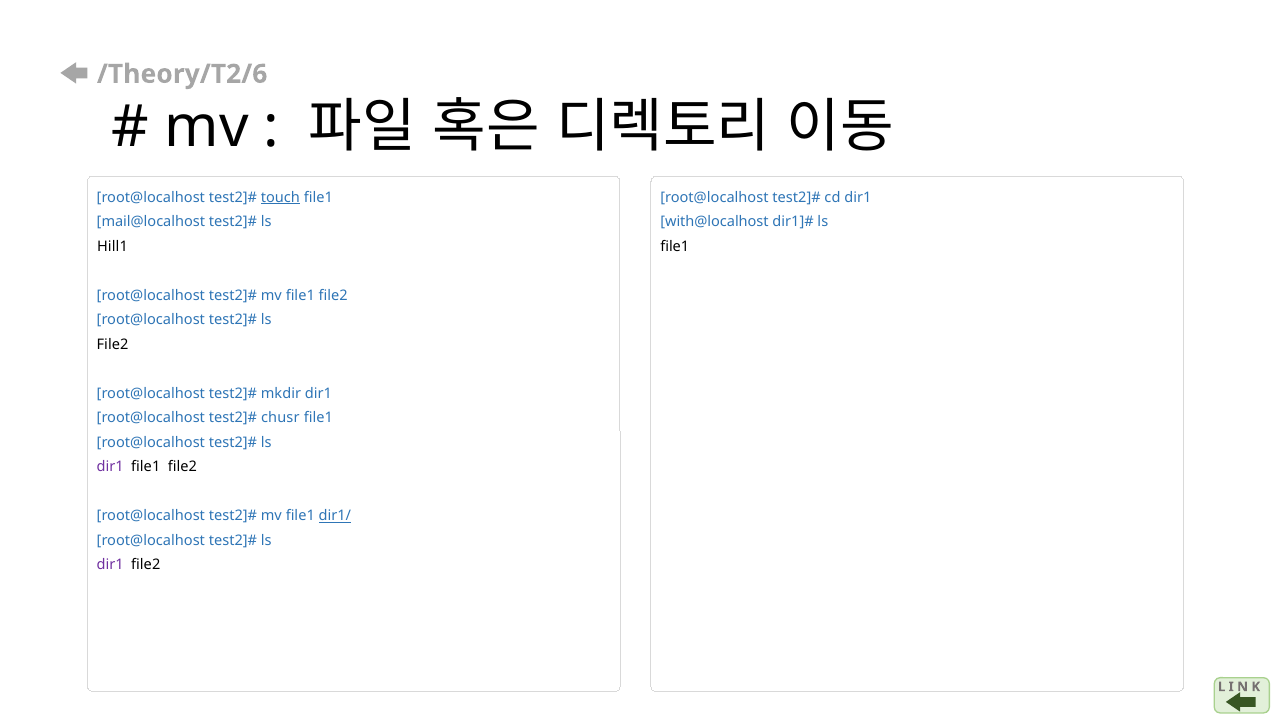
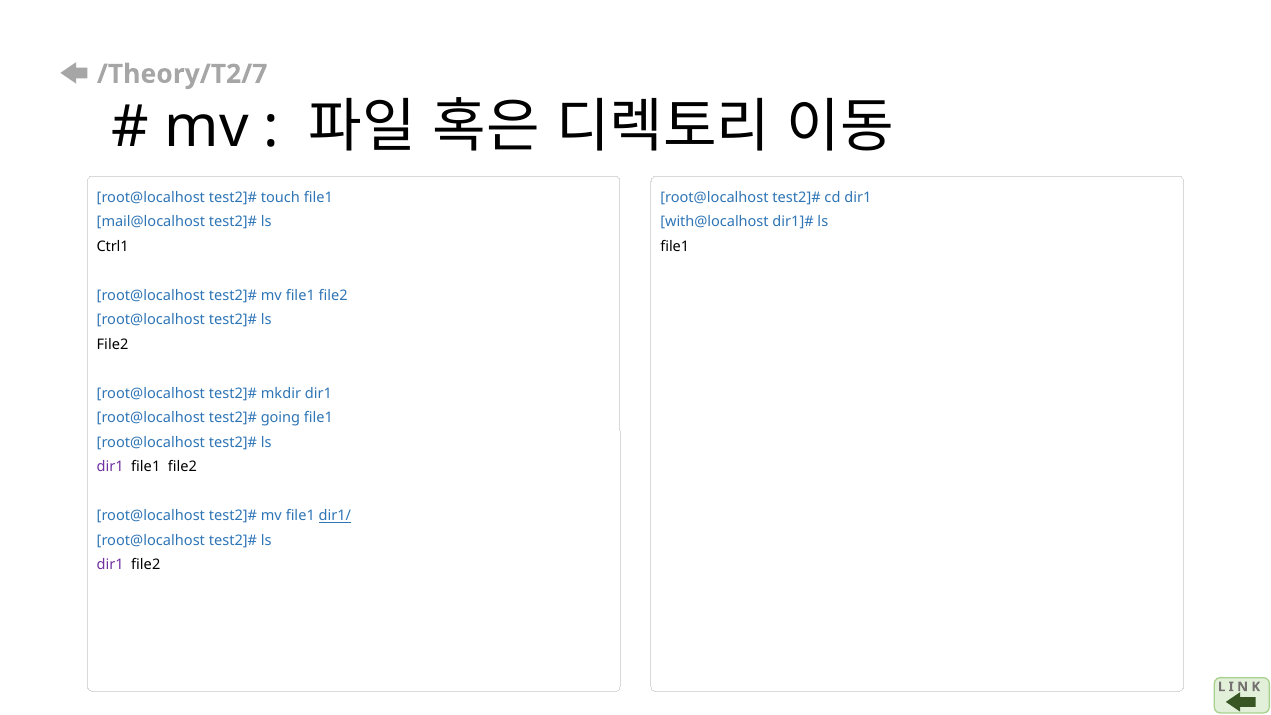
/Theory/T2/6: /Theory/T2/6 -> /Theory/T2/7
touch underline: present -> none
Hill1: Hill1 -> Ctrl1
chusr: chusr -> going
